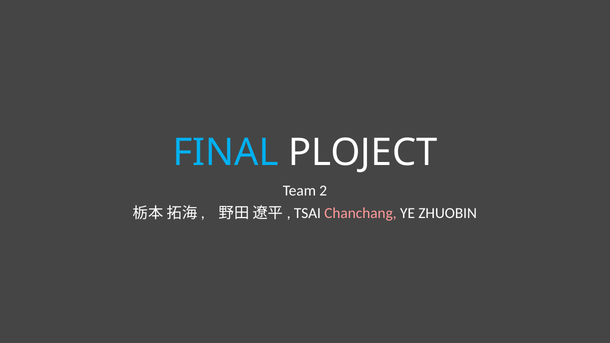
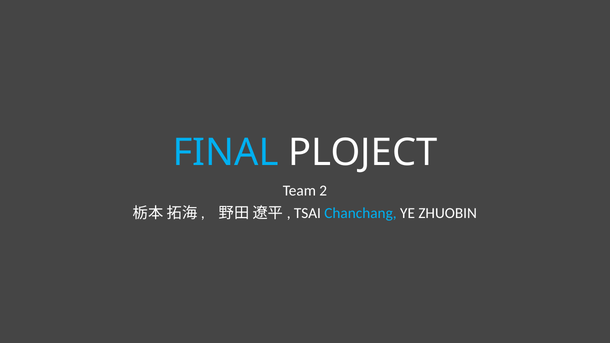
Chanchang colour: pink -> light blue
